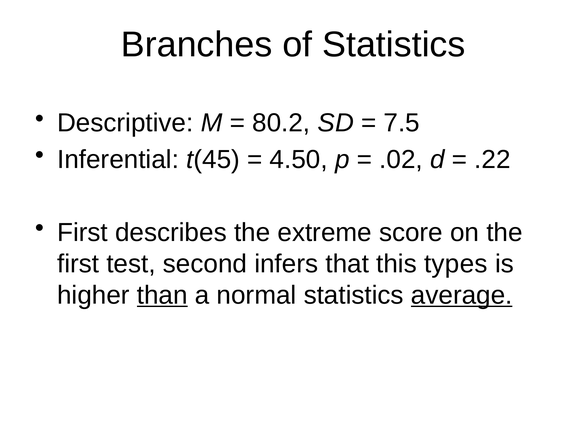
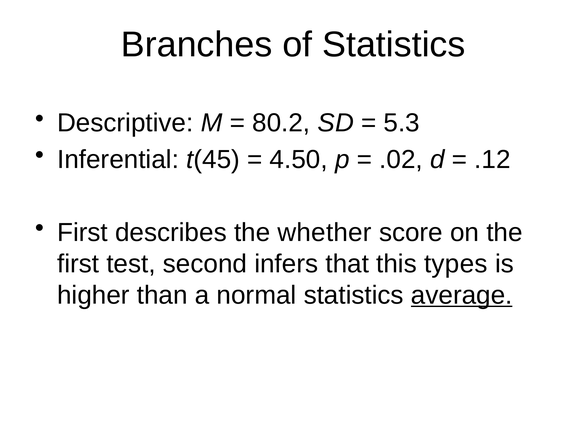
7.5: 7.5 -> 5.3
.22: .22 -> .12
extreme: extreme -> whether
than underline: present -> none
